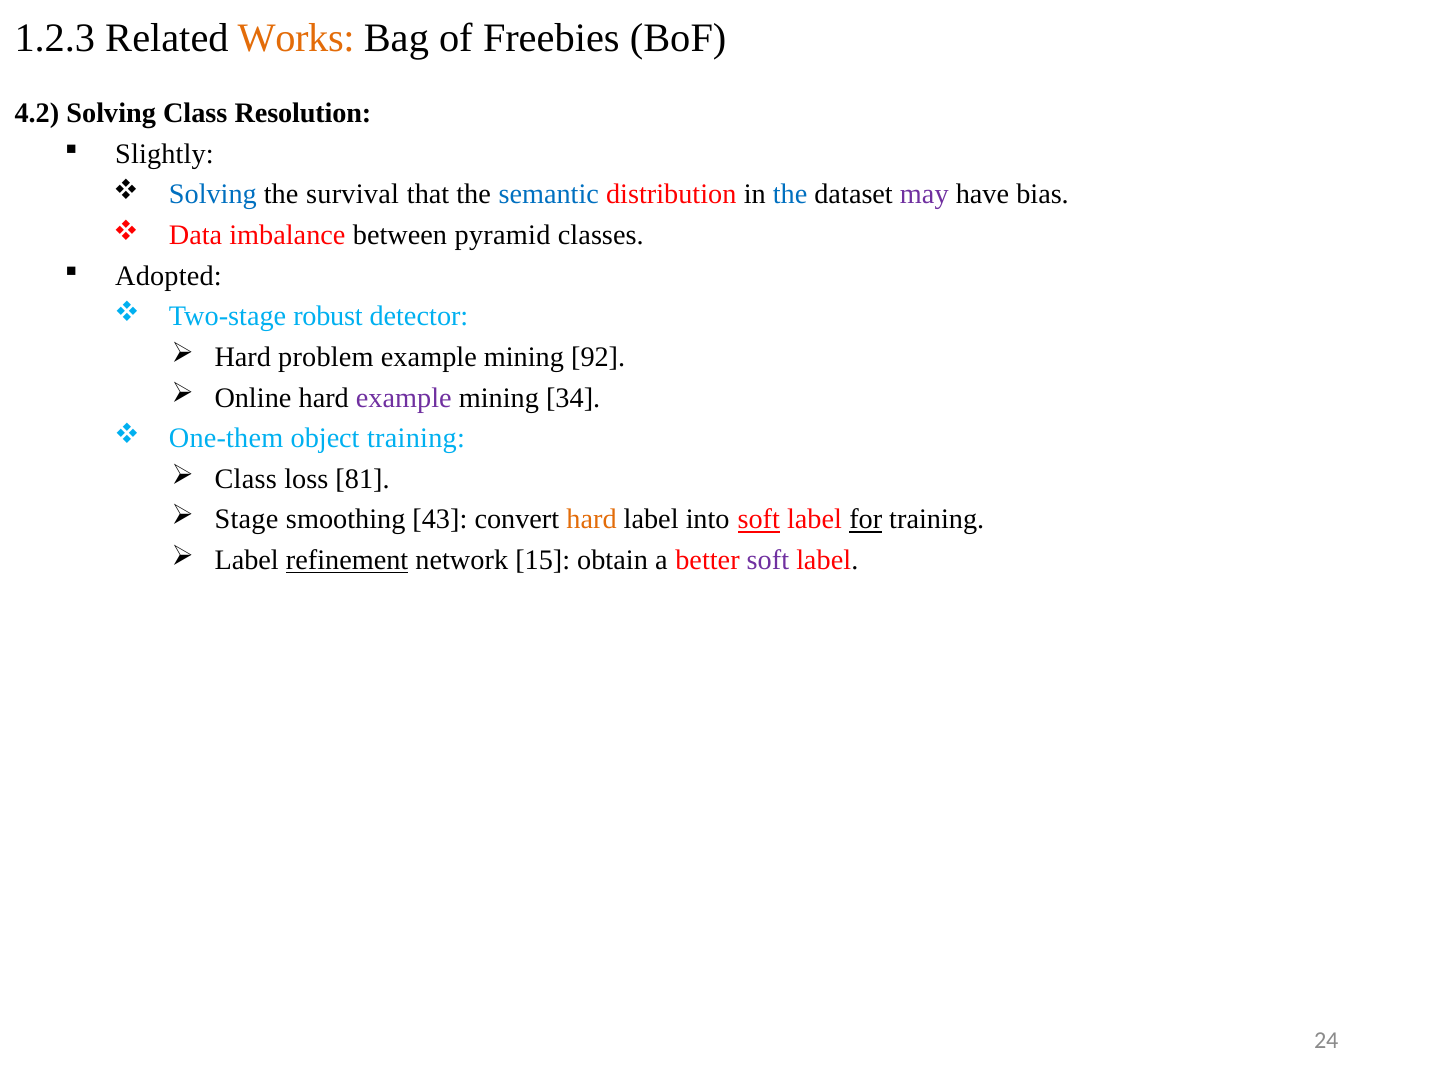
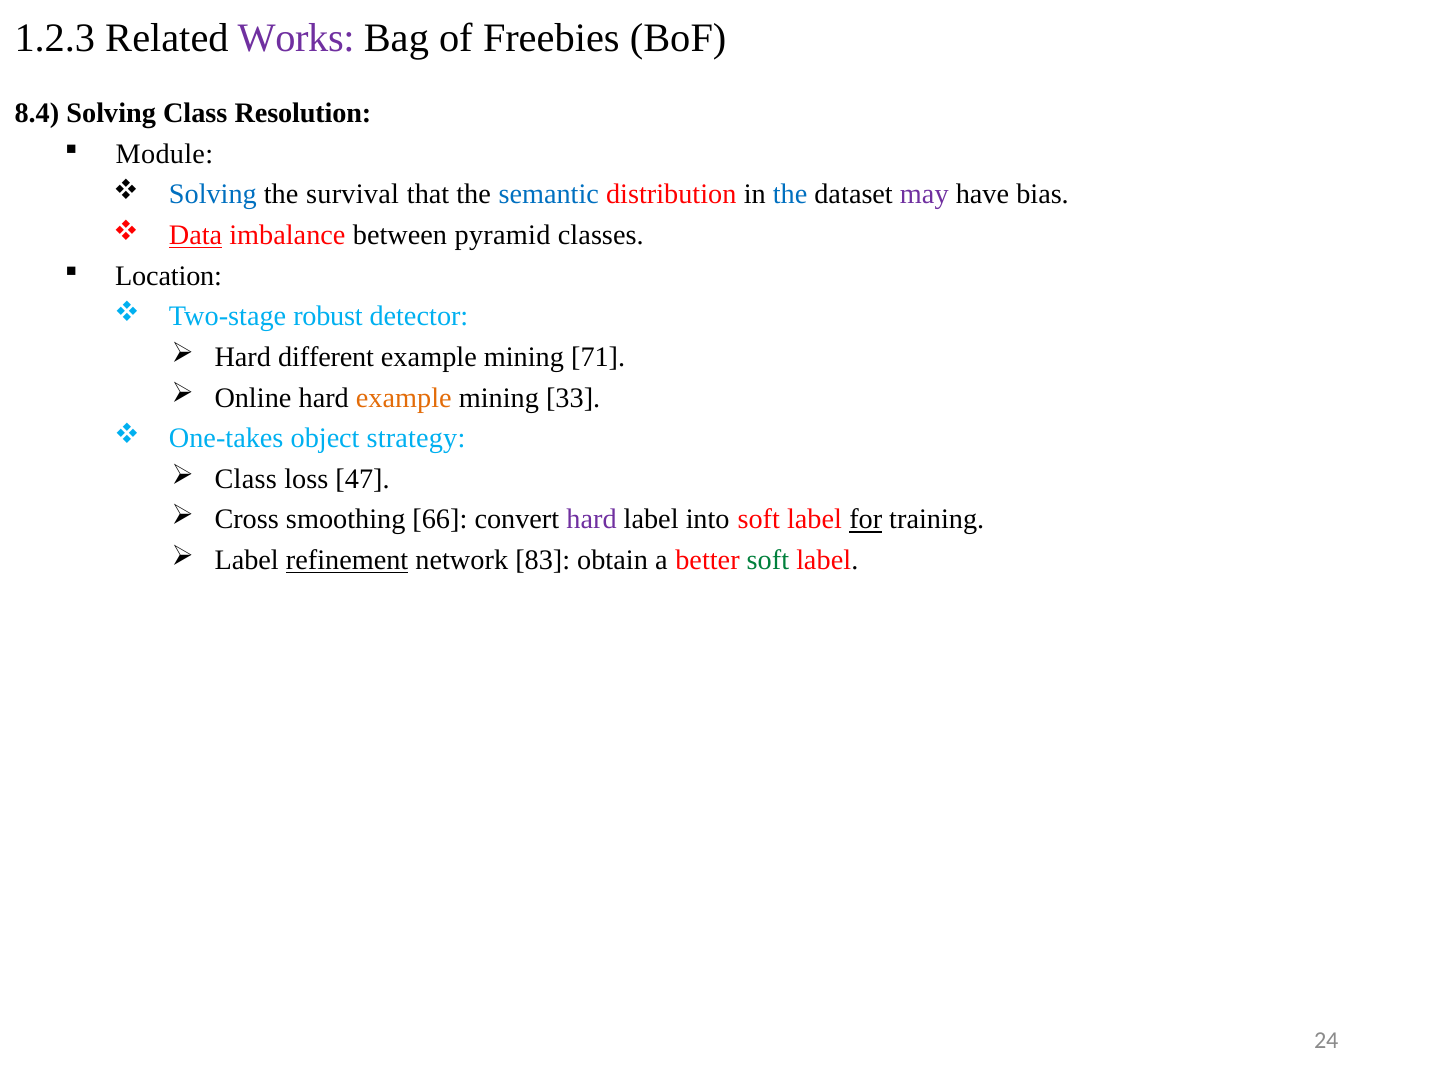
Works colour: orange -> purple
4.2: 4.2 -> 8.4
Slightly: Slightly -> Module
Data underline: none -> present
Adopted: Adopted -> Location
problem: problem -> different
92: 92 -> 71
example at (404, 398) colour: purple -> orange
34: 34 -> 33
One-them: One-them -> One-takes
object training: training -> strategy
81: 81 -> 47
Stage: Stage -> Cross
43: 43 -> 66
hard at (592, 520) colour: orange -> purple
soft at (759, 520) underline: present -> none
15: 15 -> 83
soft at (768, 560) colour: purple -> green
